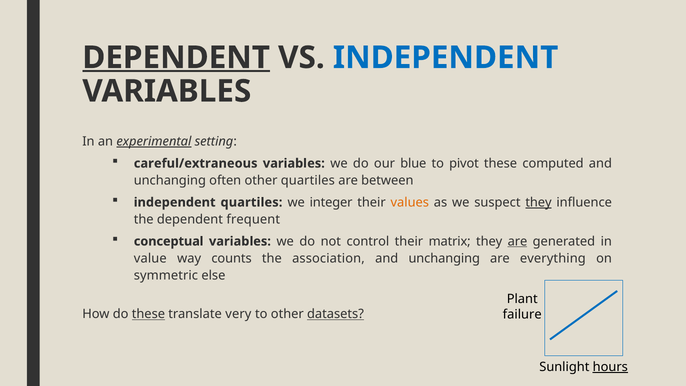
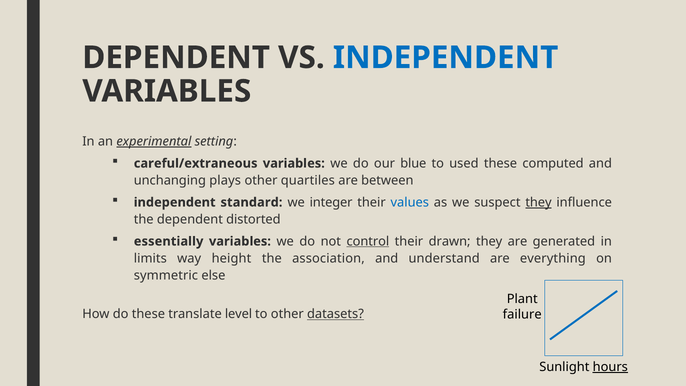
DEPENDENT at (176, 58) underline: present -> none
pivot: pivot -> used
often: often -> plays
independent quartiles: quartiles -> standard
values colour: orange -> blue
frequent: frequent -> distorted
conceptual: conceptual -> essentially
control underline: none -> present
matrix: matrix -> drawn
are at (517, 241) underline: present -> none
value: value -> limits
counts: counts -> height
unchanging at (444, 258): unchanging -> understand
these at (148, 314) underline: present -> none
very: very -> level
